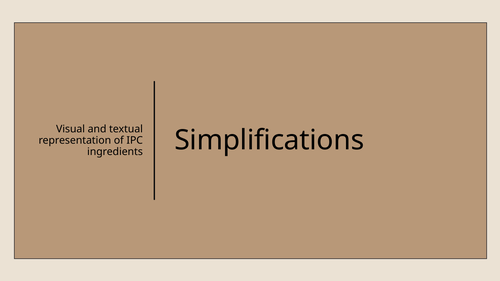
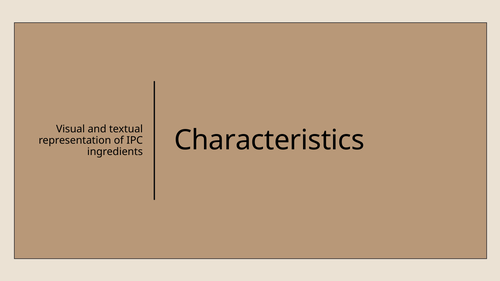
Simplifications: Simplifications -> Characteristics
